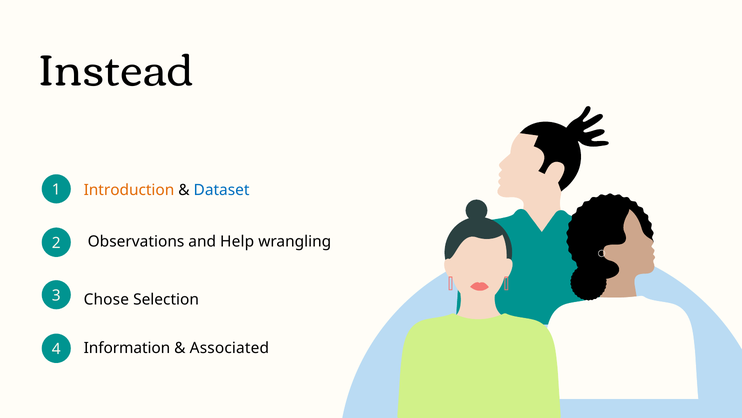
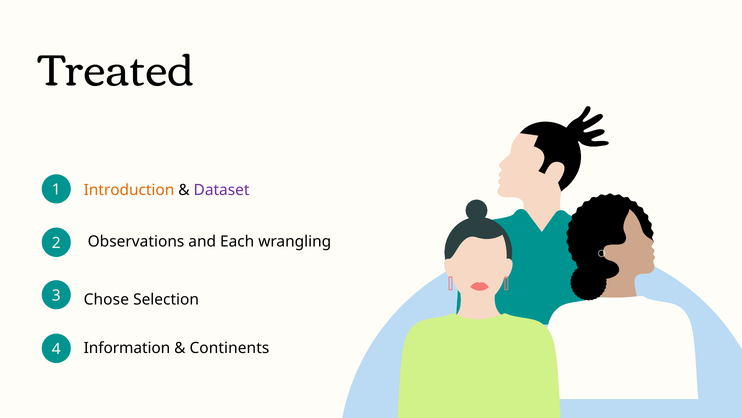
Instead: Instead -> Treated
Dataset colour: blue -> purple
Help: Help -> Each
Associated: Associated -> Continents
